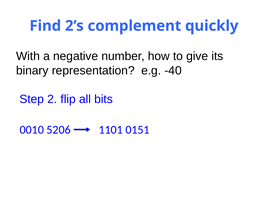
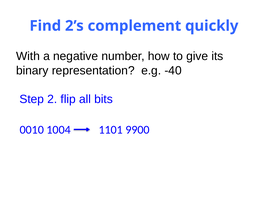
5206: 5206 -> 1004
0151: 0151 -> 9900
